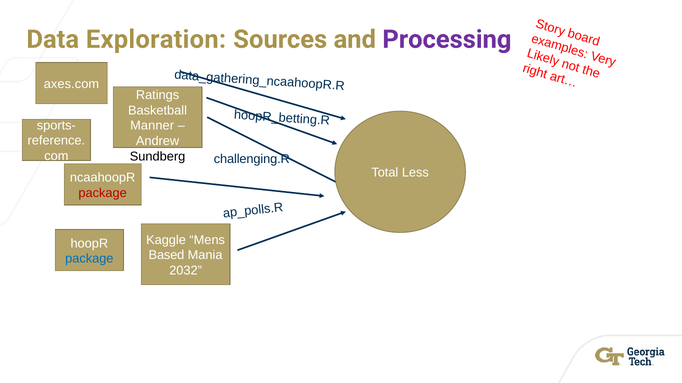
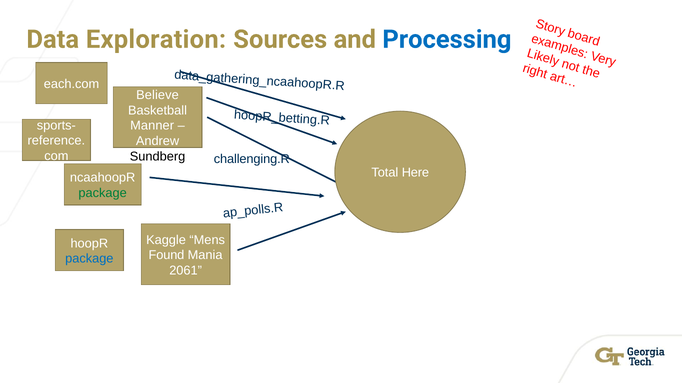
Processing colour: purple -> blue
axes.com: axes.com -> each.com
Ratings: Ratings -> Believe
Less: Less -> Here
package at (103, 193) colour: red -> green
Based: Based -> Found
2032: 2032 -> 2061
